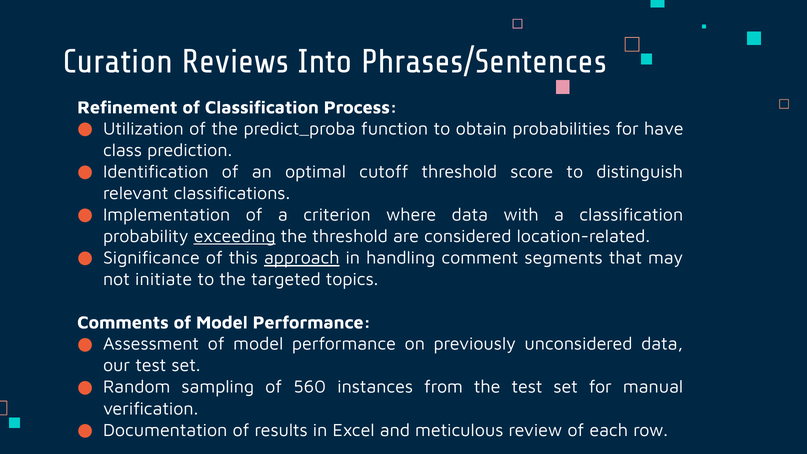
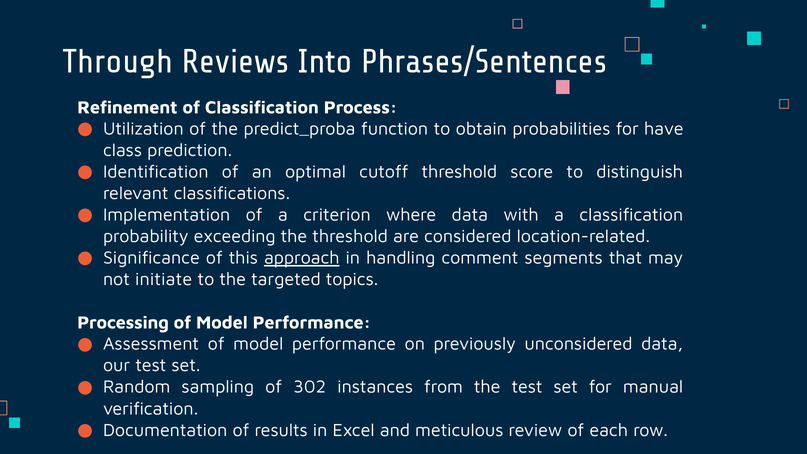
Curation: Curation -> Through
exceeding underline: present -> none
Comments: Comments -> Processing
560: 560 -> 302
